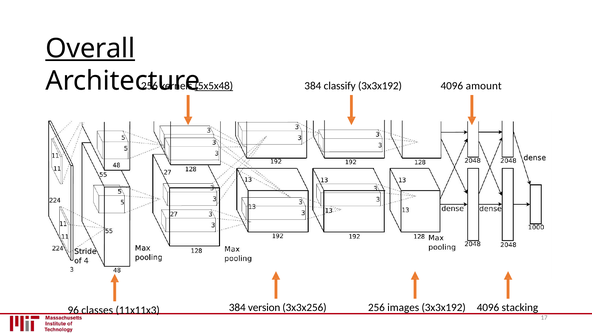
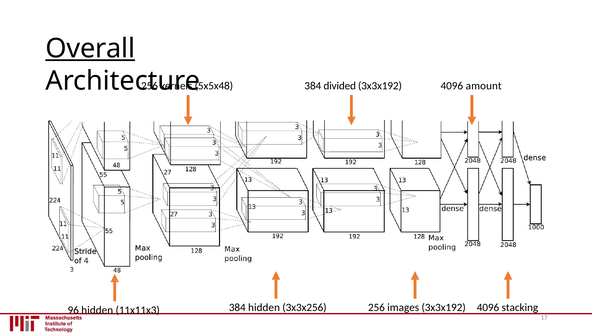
5x5x48 underline: present -> none
classify: classify -> divided
384 version: version -> hidden
96 classes: classes -> hidden
